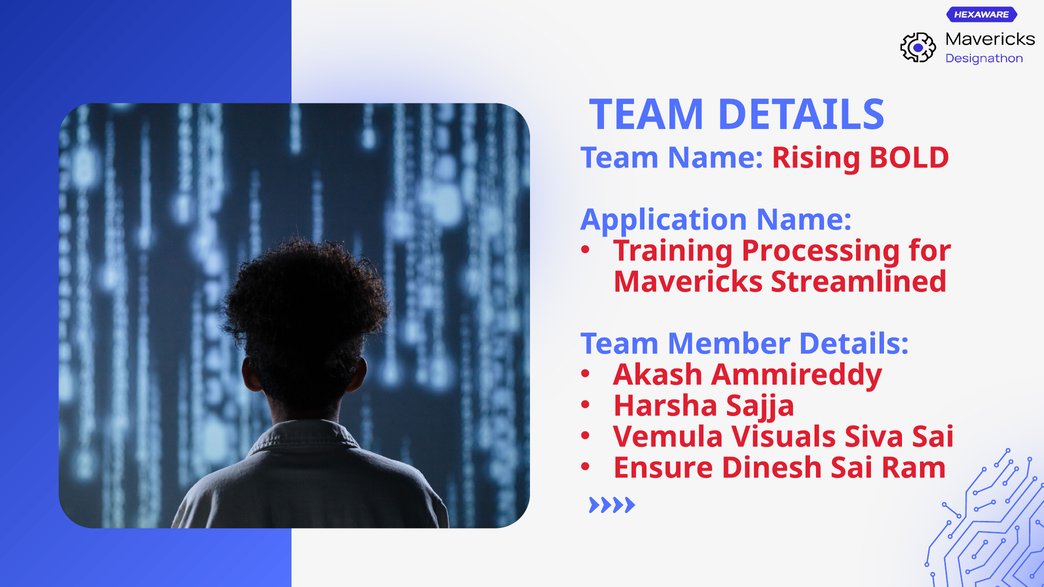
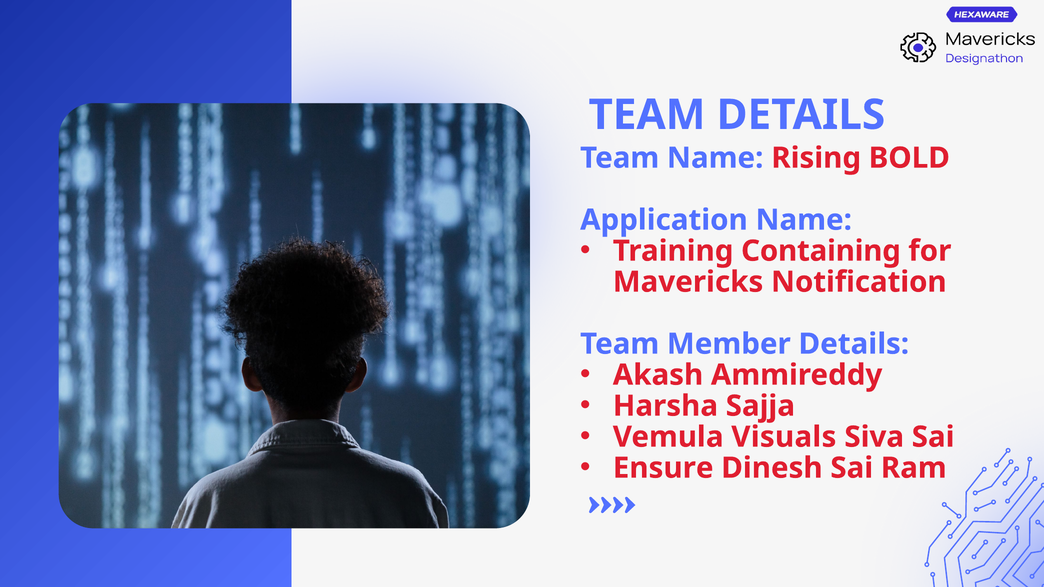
Processing: Processing -> Containing
Streamlined: Streamlined -> Notification
